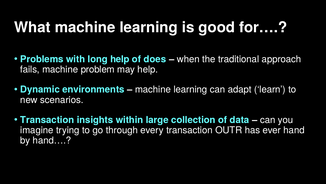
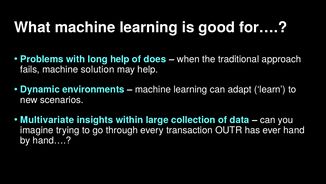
problem: problem -> solution
Transaction at (47, 120): Transaction -> Multivariate
